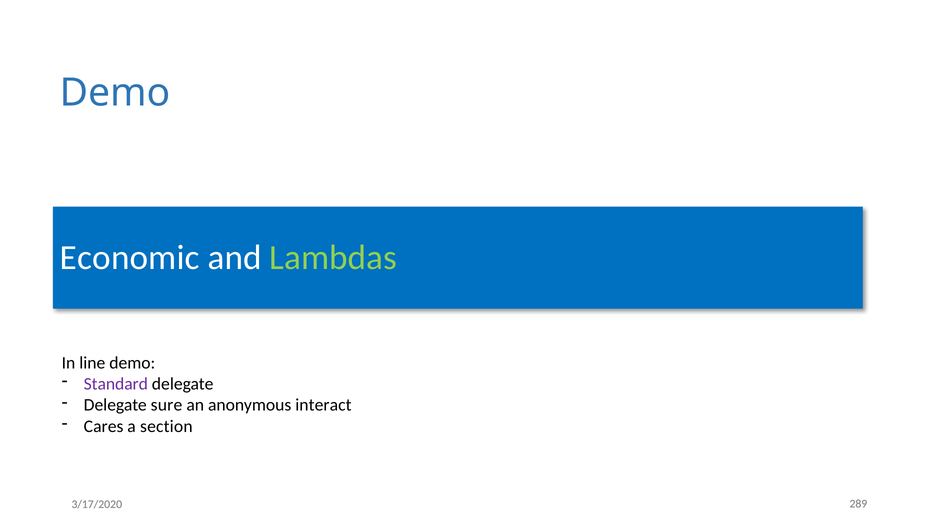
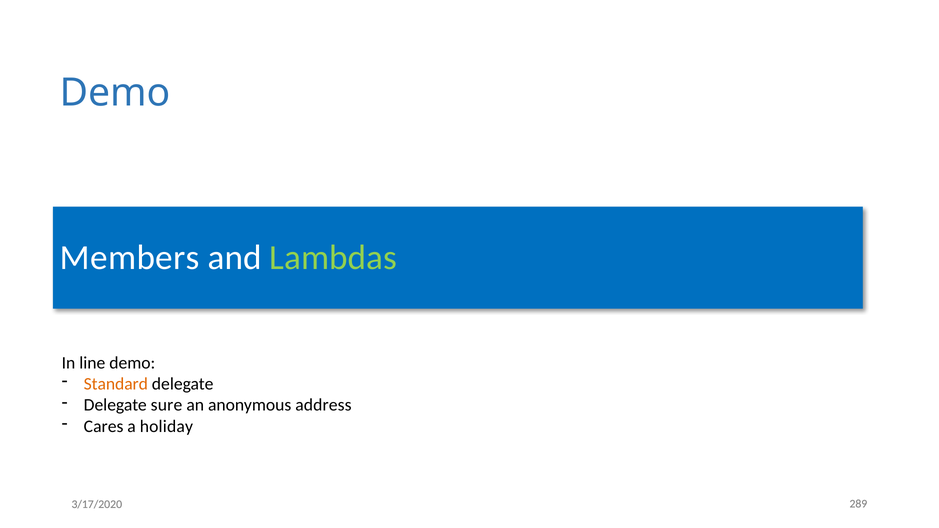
Economic: Economic -> Members
Standard colour: purple -> orange
interact: interact -> address
section: section -> holiday
